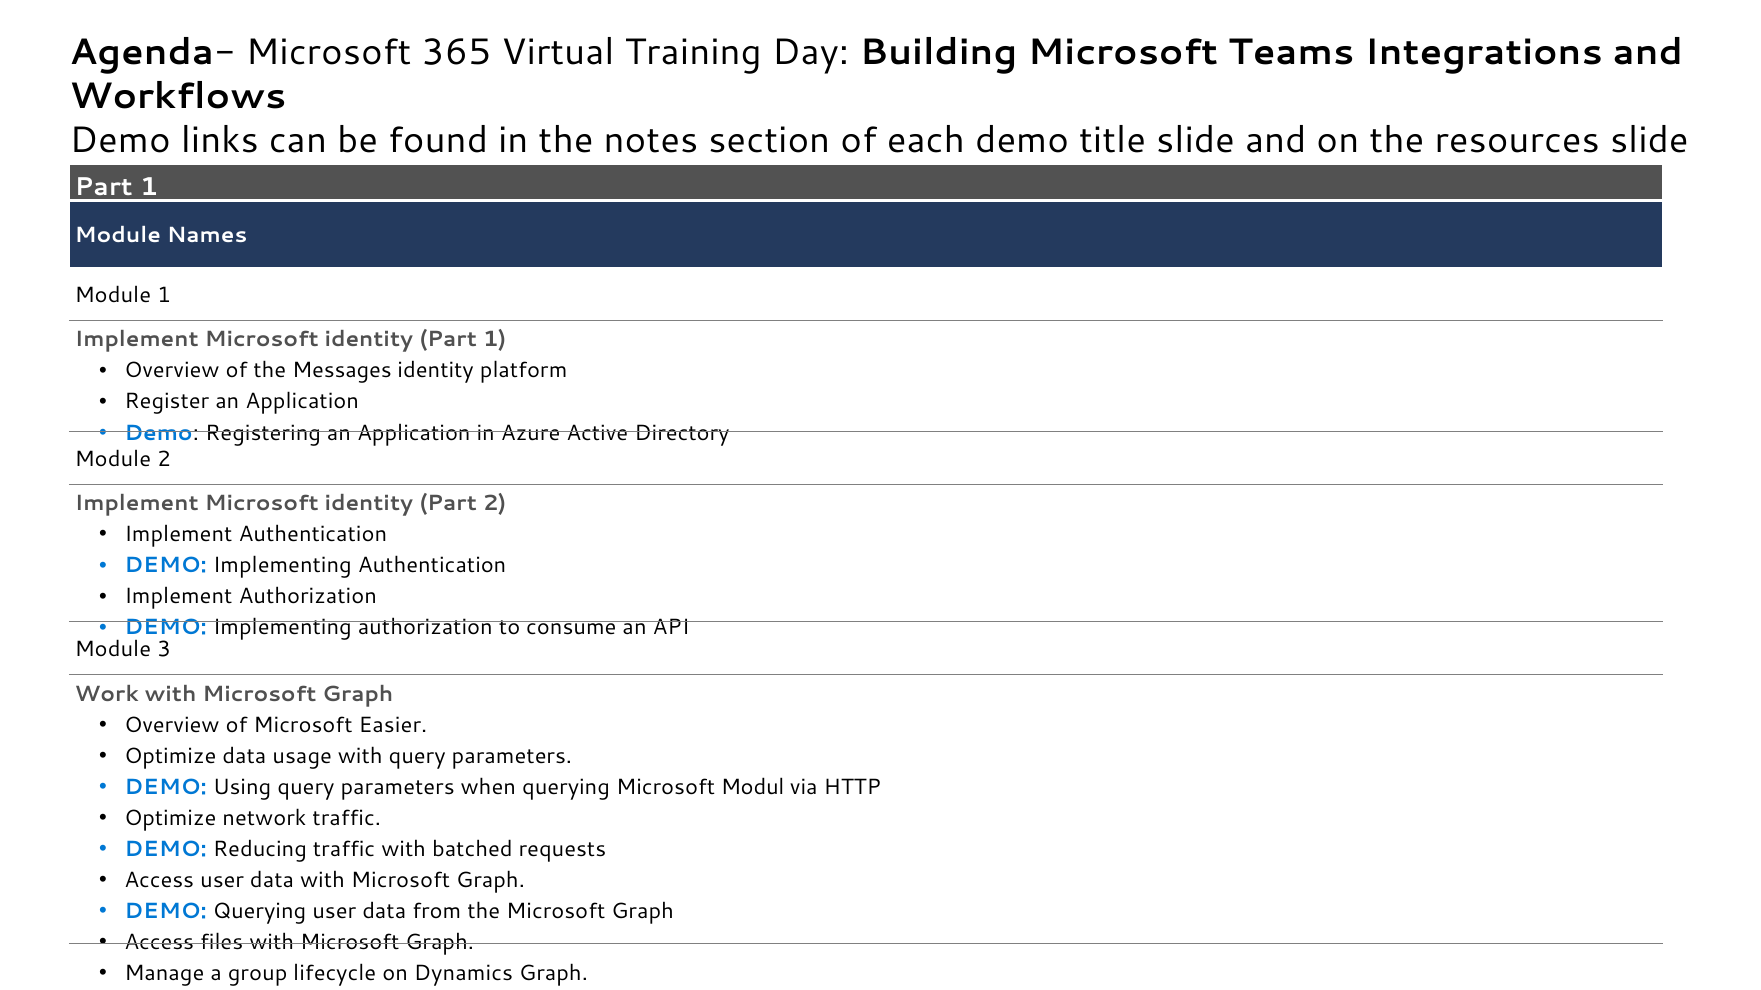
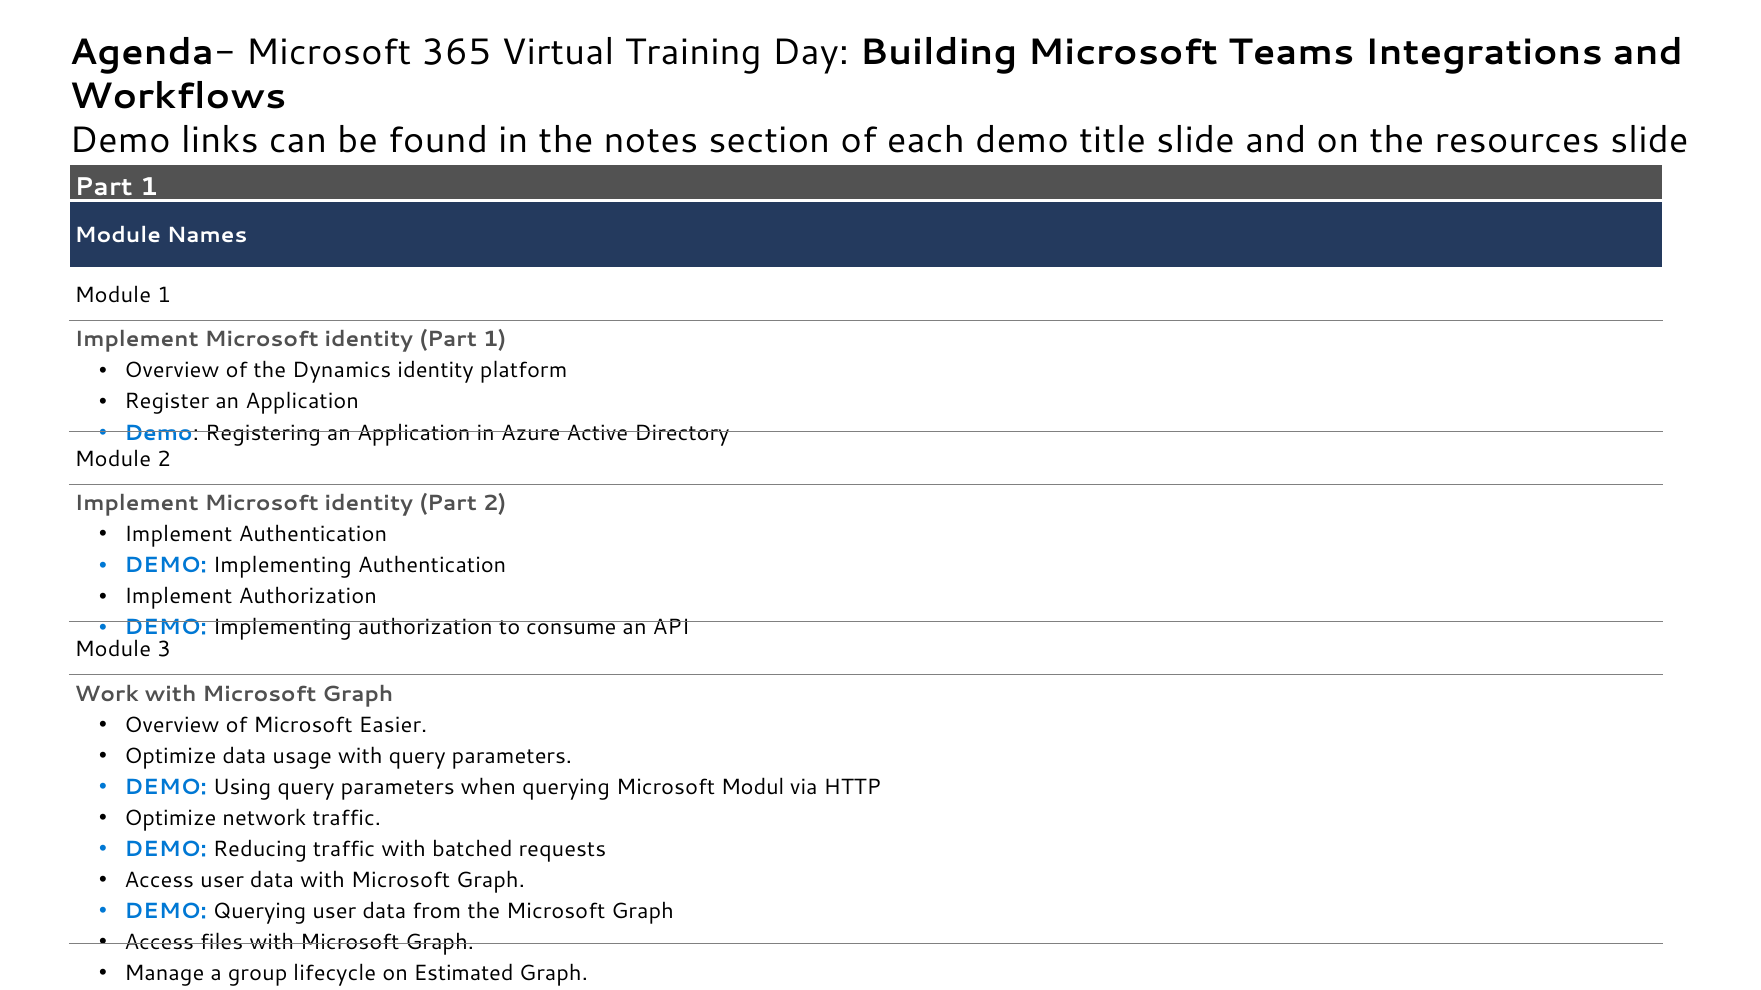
Messages: Messages -> Dynamics
Dynamics: Dynamics -> Estimated
